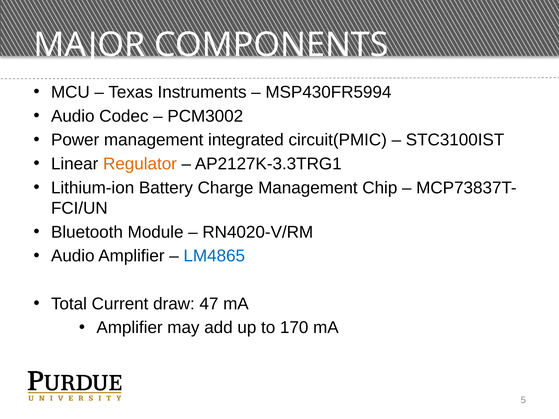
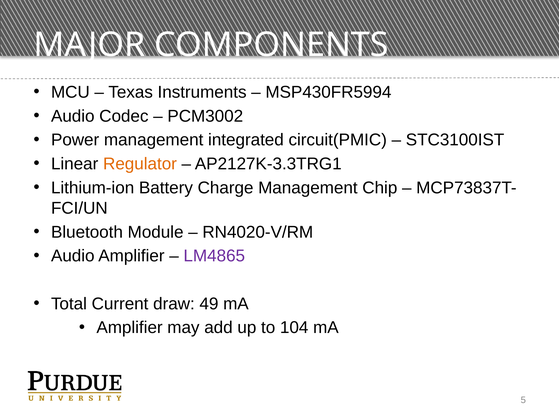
LM4865 colour: blue -> purple
47: 47 -> 49
170: 170 -> 104
